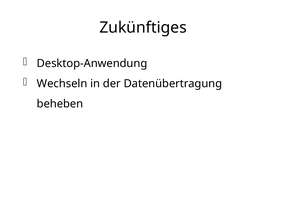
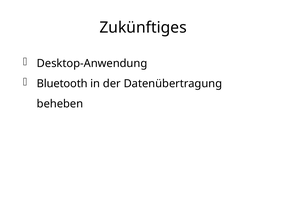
Wechseln: Wechseln -> Bluetooth
